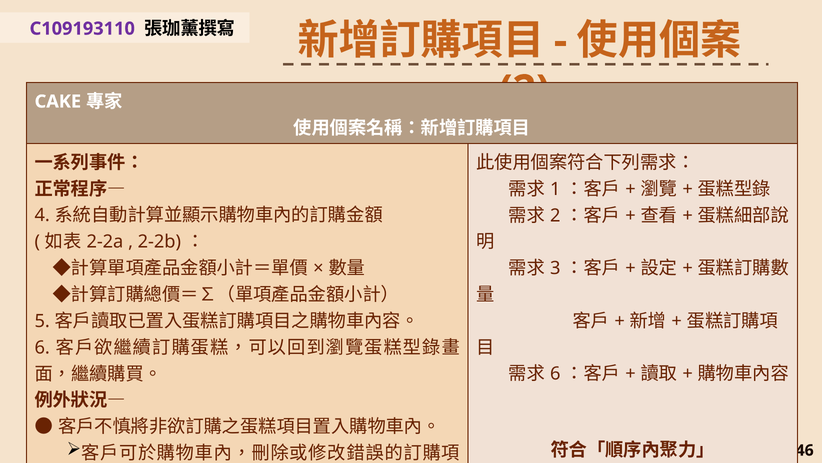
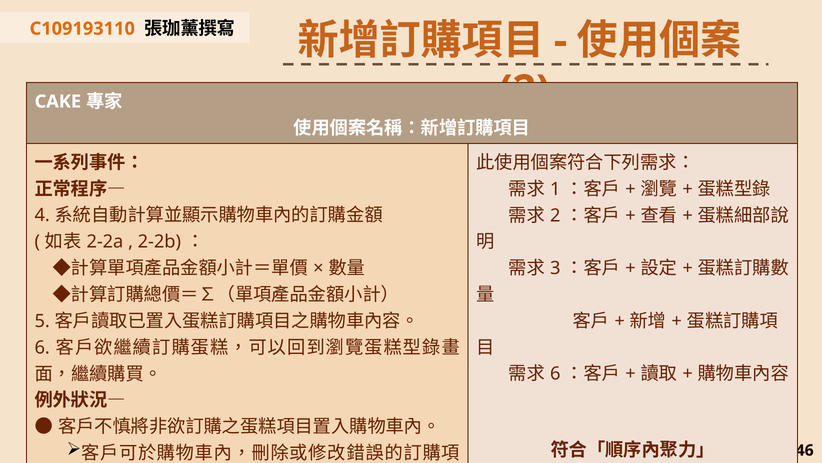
C109193110 colour: purple -> orange
